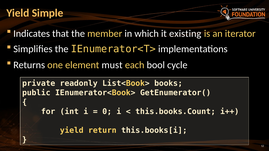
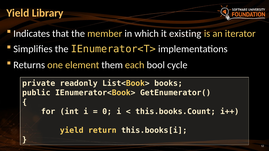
Simple: Simple -> Library
must: must -> them
